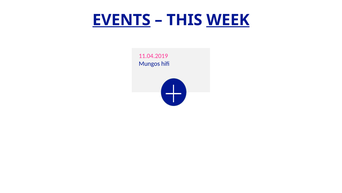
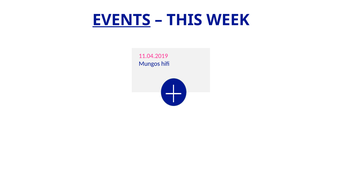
WEEK underline: present -> none
